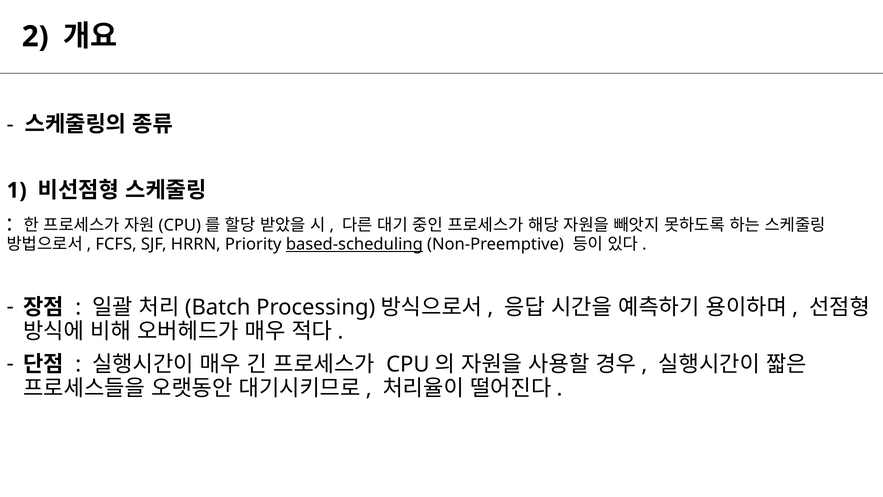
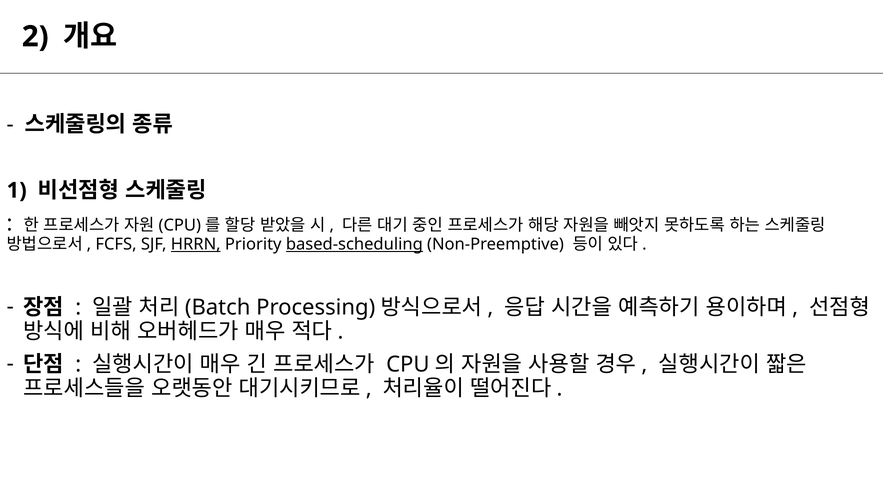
HRRN underline: none -> present
